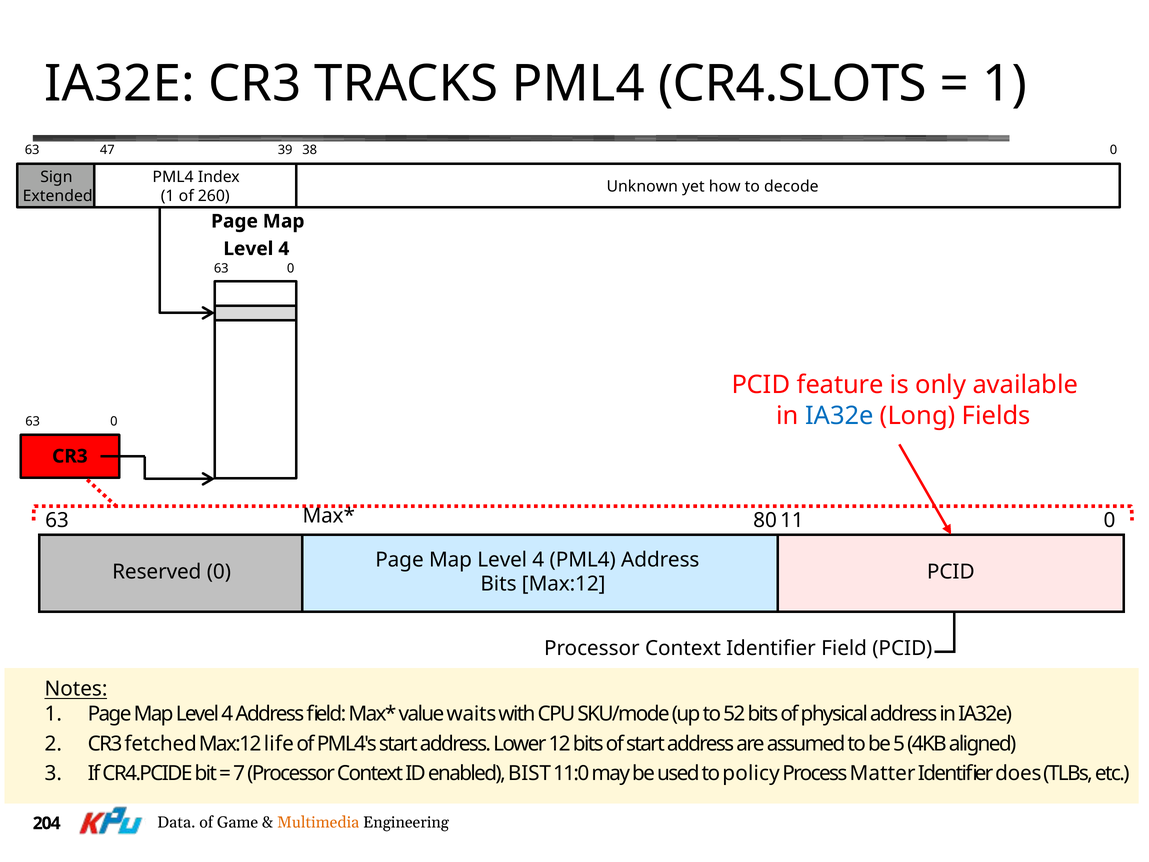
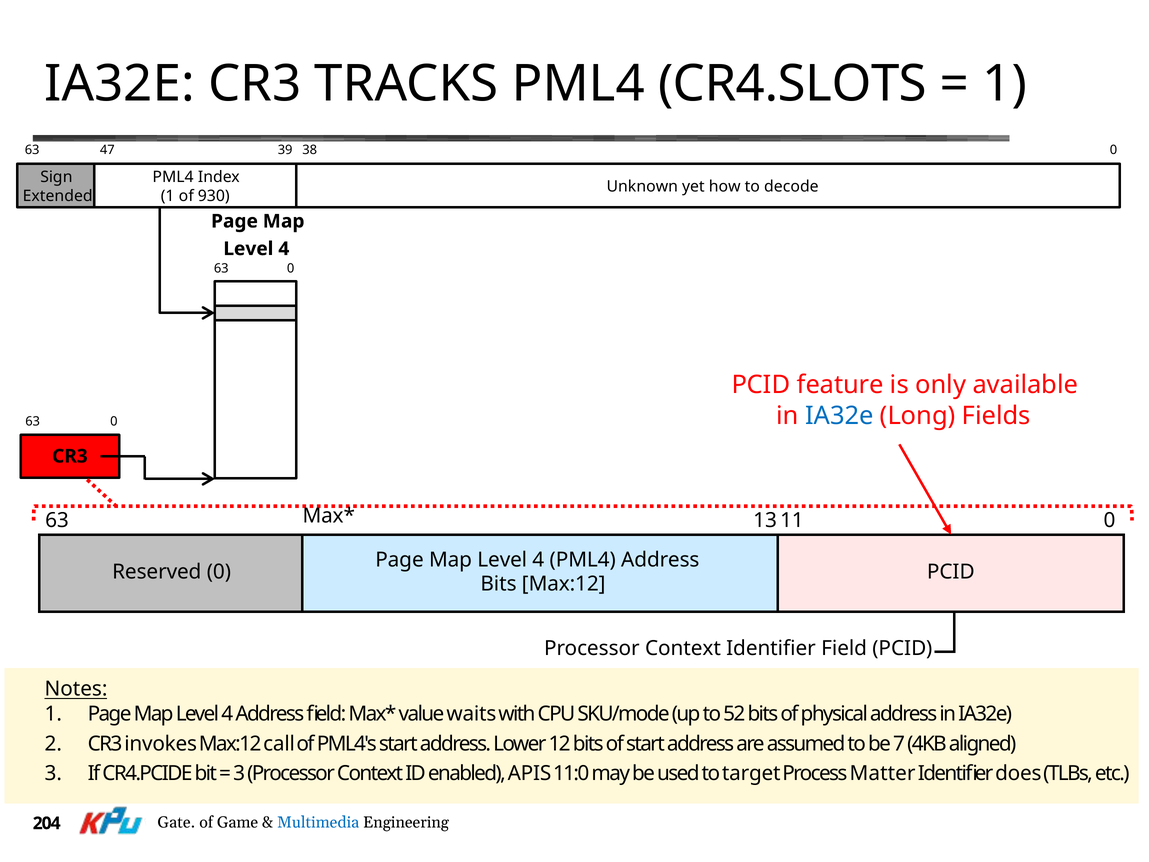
260: 260 -> 930
80: 80 -> 13
fetched: fetched -> invokes
life: life -> call
5: 5 -> 7
7 at (239, 773): 7 -> 3
BIST: BIST -> APIS
policy: policy -> target
Data: Data -> Gate
Multimedia colour: orange -> blue
